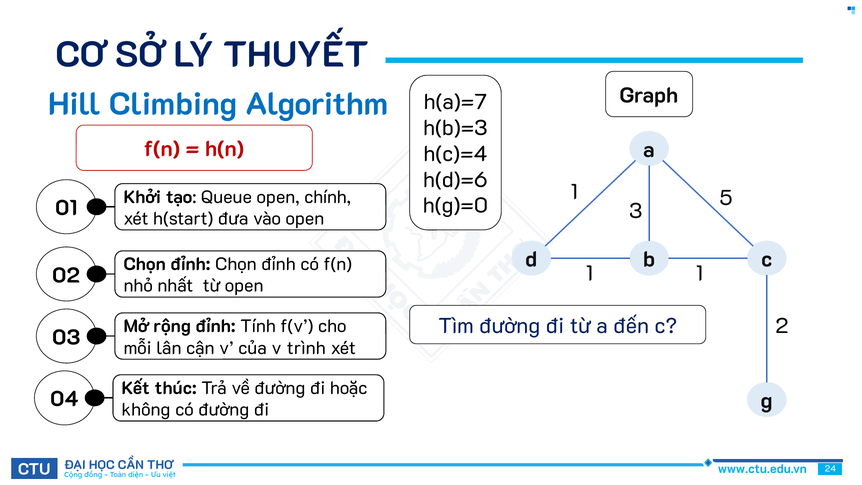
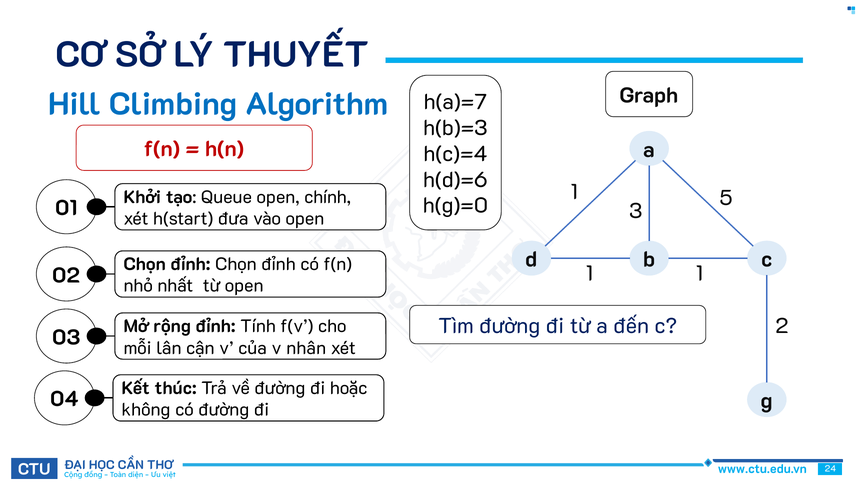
trình: trình -> nhân
